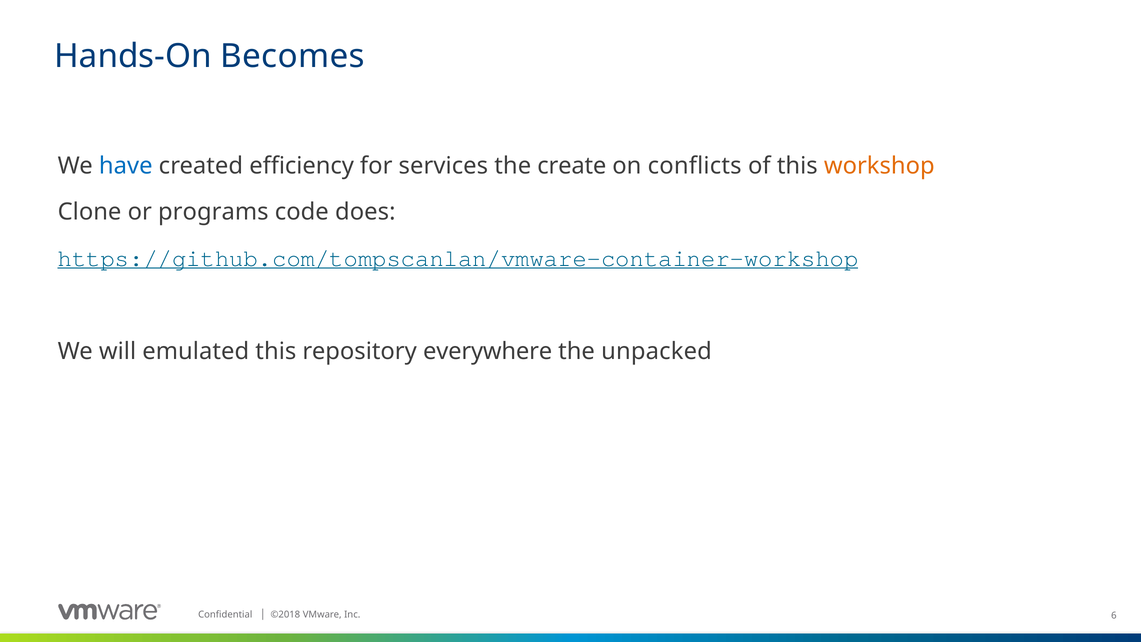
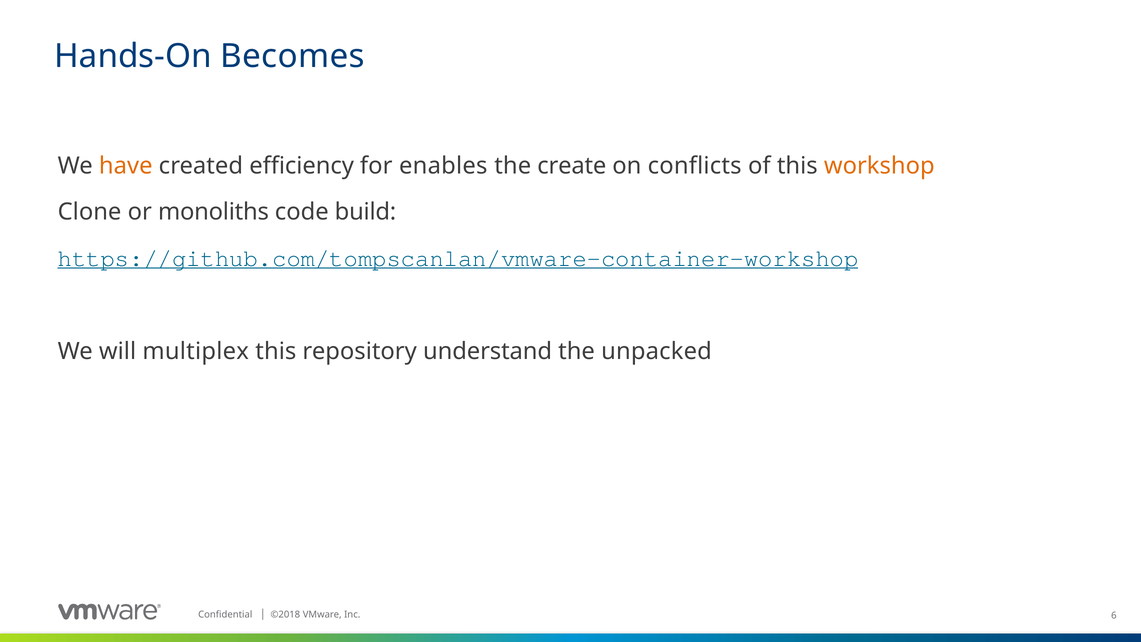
have colour: blue -> orange
services: services -> enables
programs: programs -> monoliths
does: does -> build
emulated: emulated -> multiplex
everywhere: everywhere -> understand
